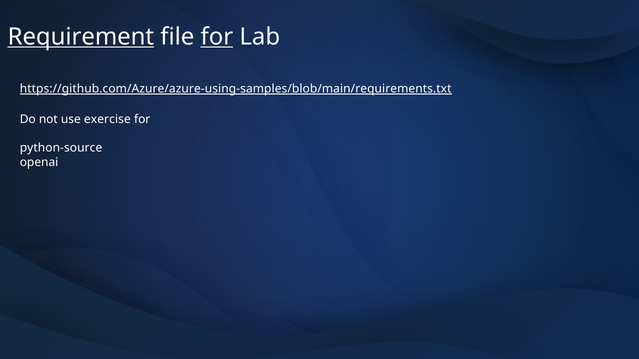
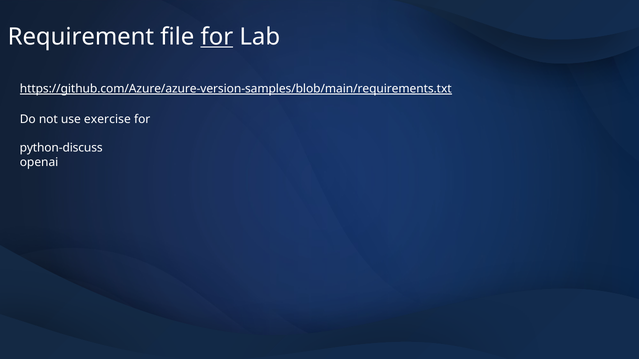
Requirement underline: present -> none
https://github.com/Azure/azure-using-samples/blob/main/requirements.txt: https://github.com/Azure/azure-using-samples/blob/main/requirements.txt -> https://github.com/Azure/azure-version-samples/blob/main/requirements.txt
python-source: python-source -> python-discuss
